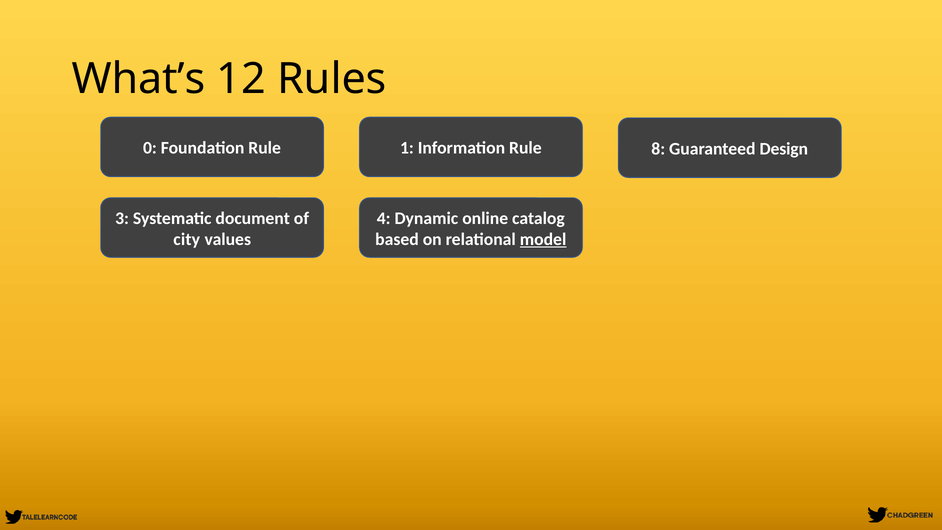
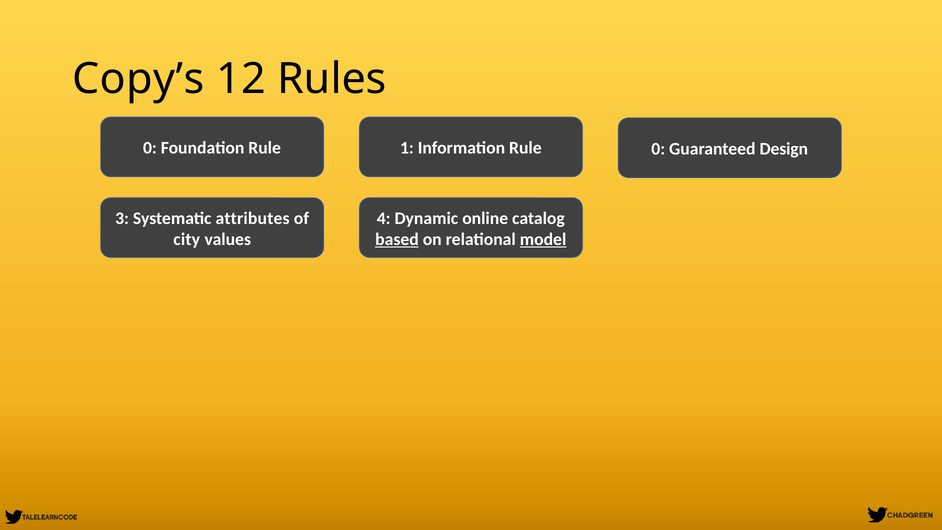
What’s: What’s -> Copy’s
Rule 8: 8 -> 0
document: document -> attributes
based underline: none -> present
